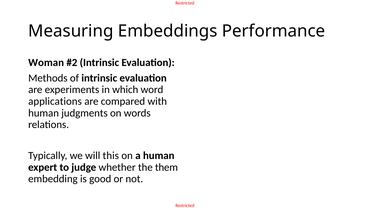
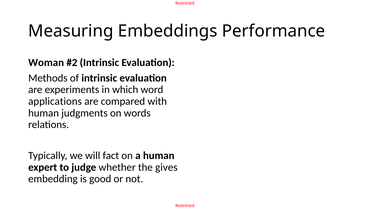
this: this -> fact
them: them -> gives
